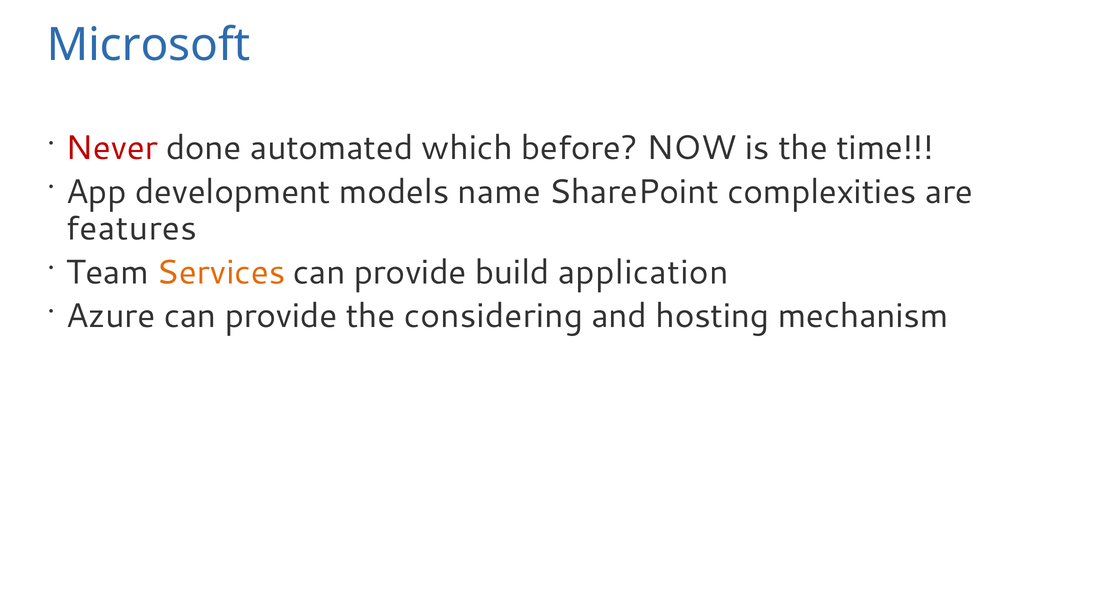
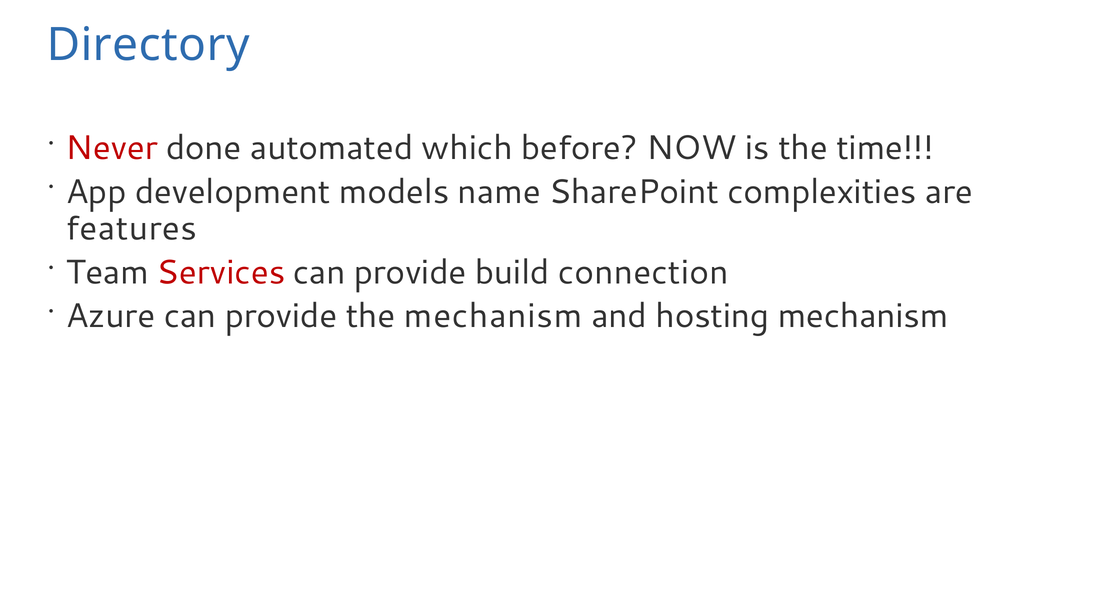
Microsoft: Microsoft -> Directory
Services colour: orange -> red
application: application -> connection
the considering: considering -> mechanism
